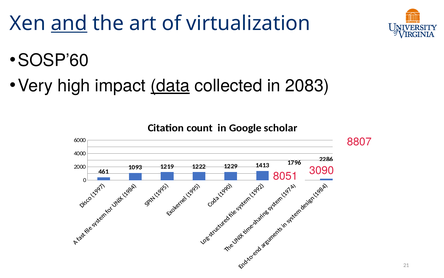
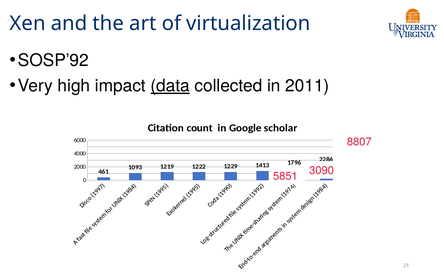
and underline: present -> none
SOSP’60: SOSP’60 -> SOSP’92
2083: 2083 -> 2011
8051: 8051 -> 5851
